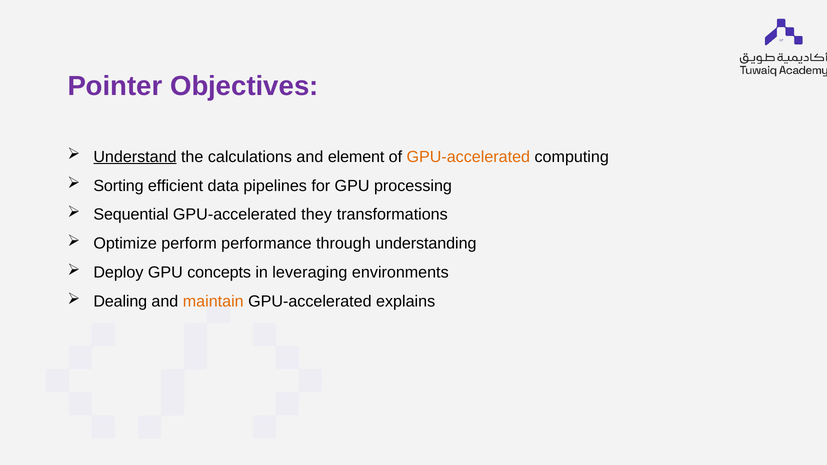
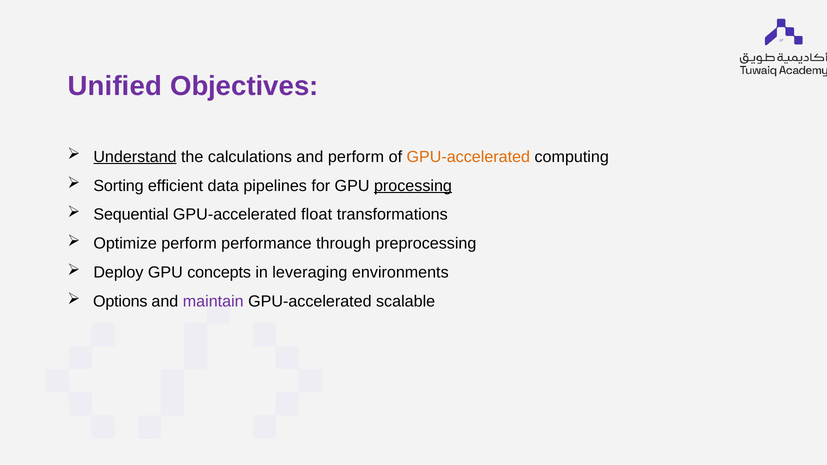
Pointer: Pointer -> Unified
and element: element -> perform
processing underline: none -> present
they: they -> float
understanding: understanding -> preprocessing
Dealing: Dealing -> Options
maintain colour: orange -> purple
explains: explains -> scalable
